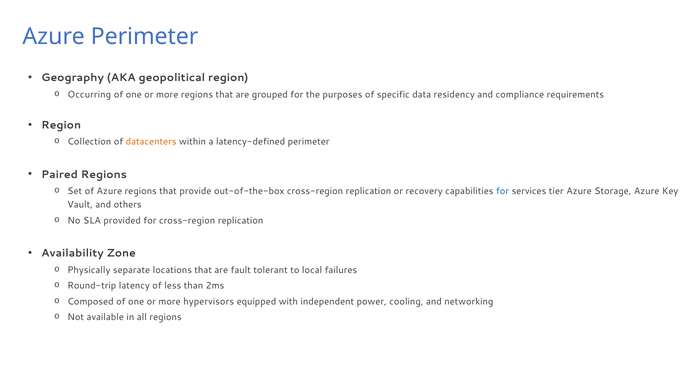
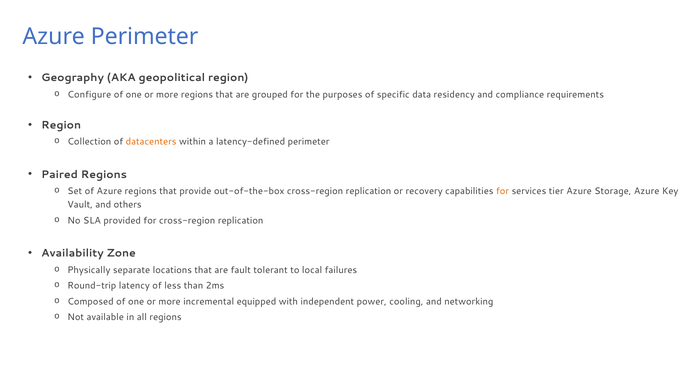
Occurring: Occurring -> Configure
for at (503, 191) colour: blue -> orange
hypervisors: hypervisors -> incremental
